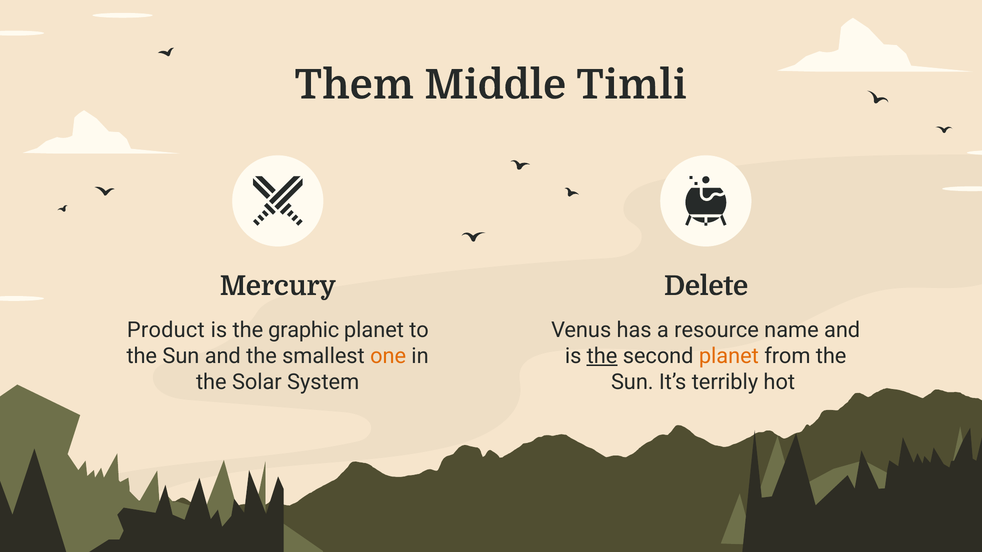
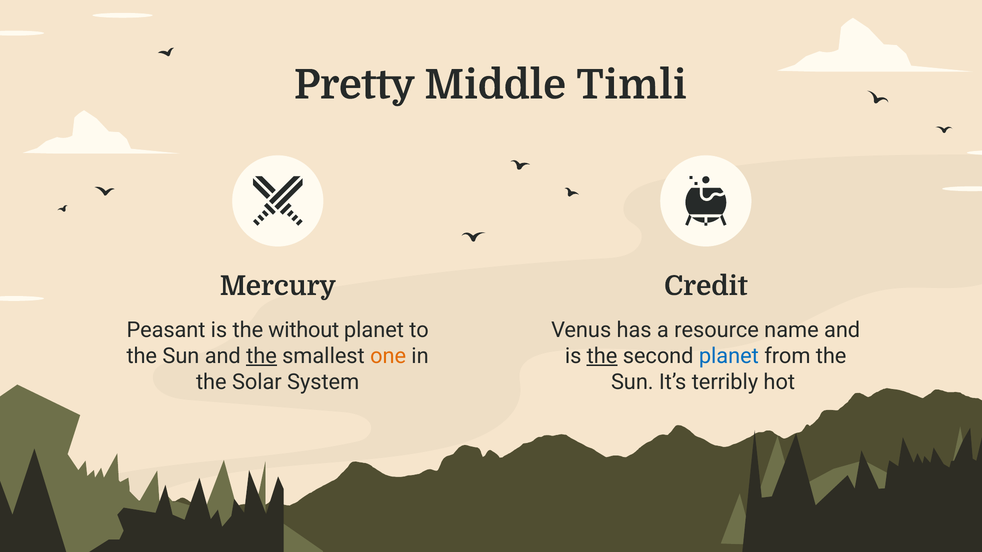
Them: Them -> Pretty
Delete: Delete -> Credit
Product: Product -> Peasant
graphic: graphic -> without
the at (261, 356) underline: none -> present
planet at (729, 356) colour: orange -> blue
